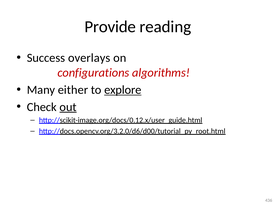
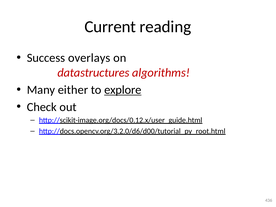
Provide: Provide -> Current
configurations: configurations -> datastructures
out underline: present -> none
